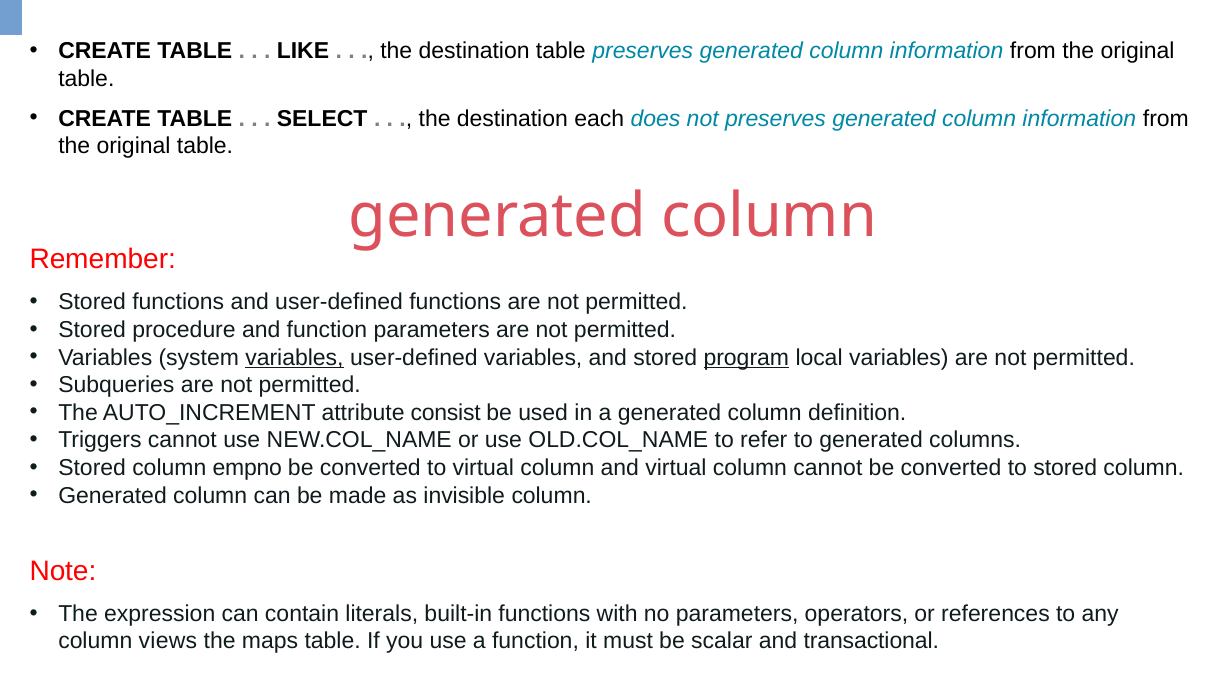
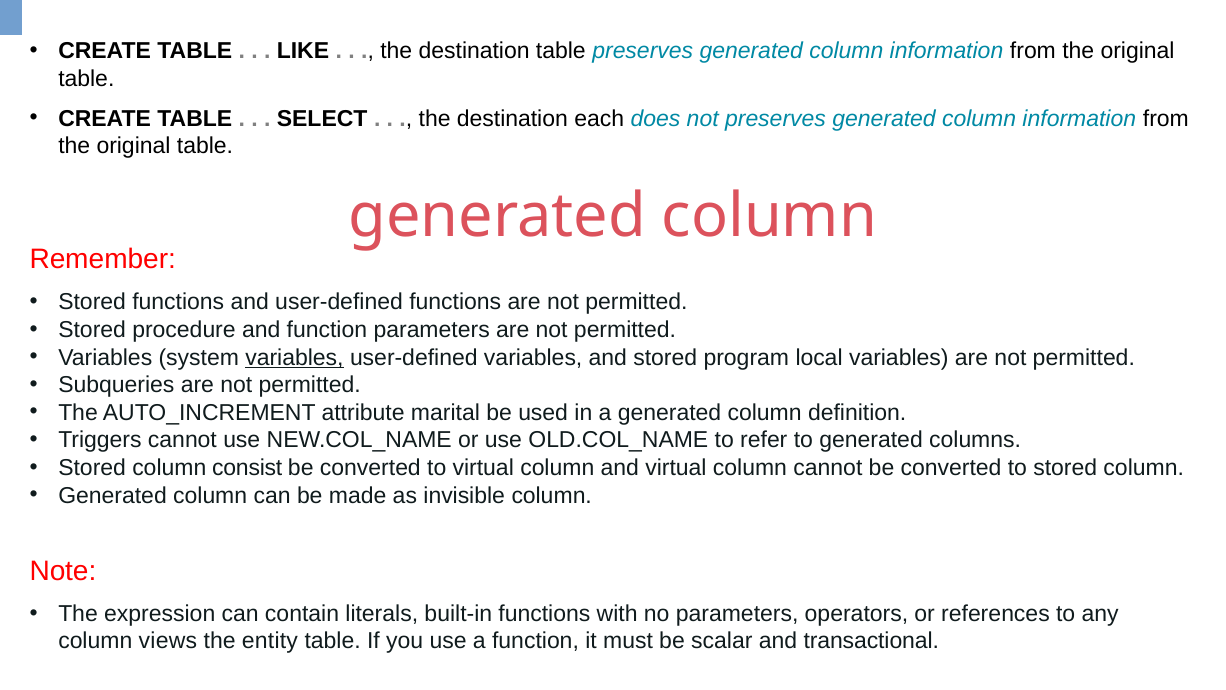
program underline: present -> none
consist: consist -> marital
empno: empno -> consist
maps: maps -> entity
